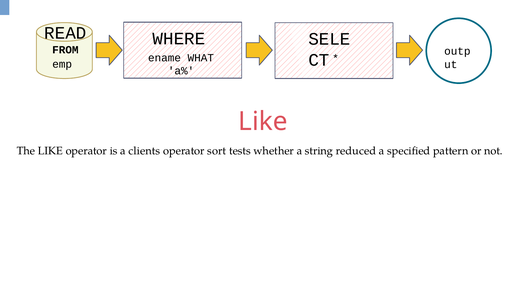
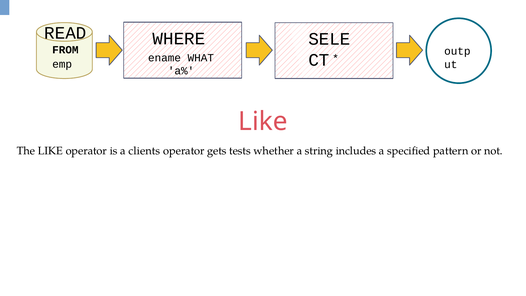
sort: sort -> gets
reduced: reduced -> includes
